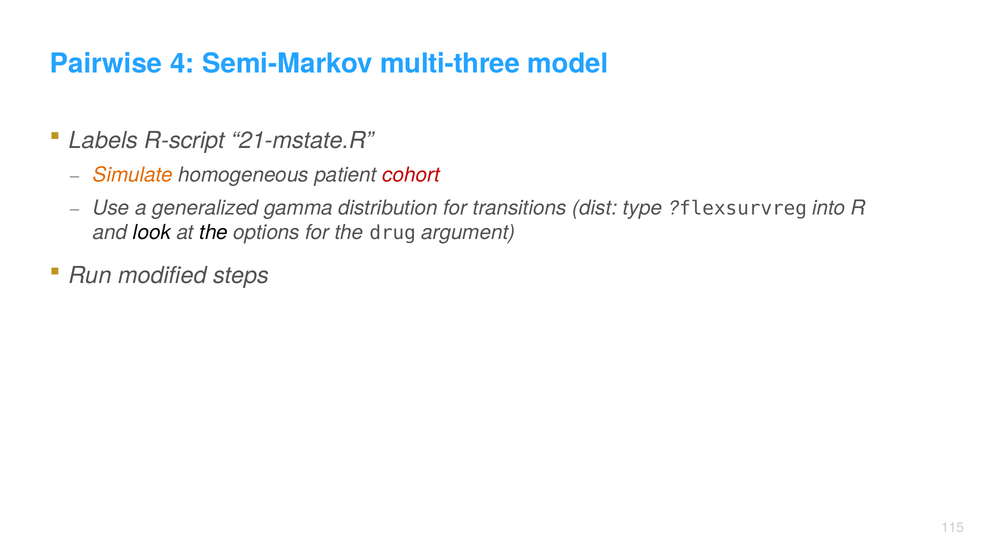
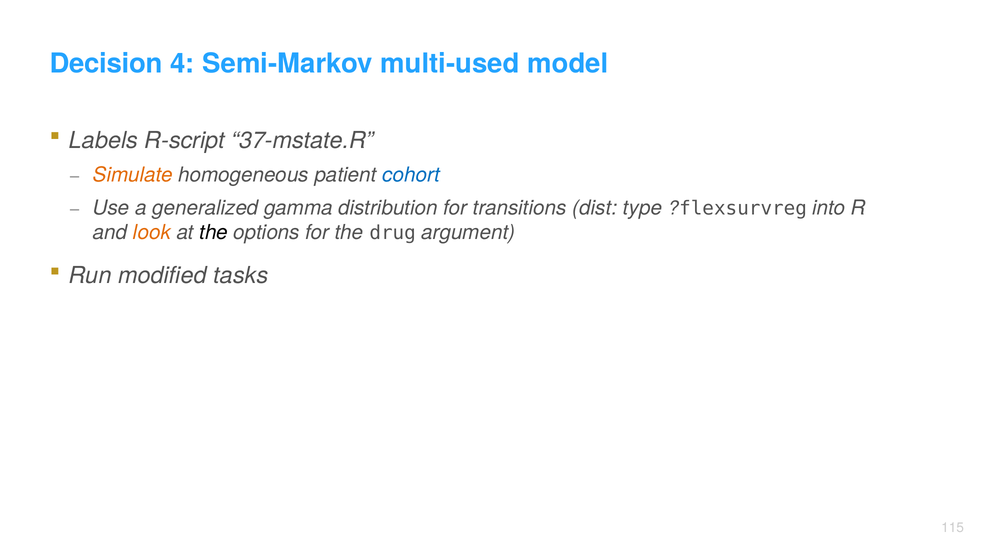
Pairwise: Pairwise -> Decision
multi-three: multi-three -> multi-used
21-mstate.R: 21-mstate.R -> 37-mstate.R
cohort colour: red -> blue
look colour: black -> orange
steps: steps -> tasks
